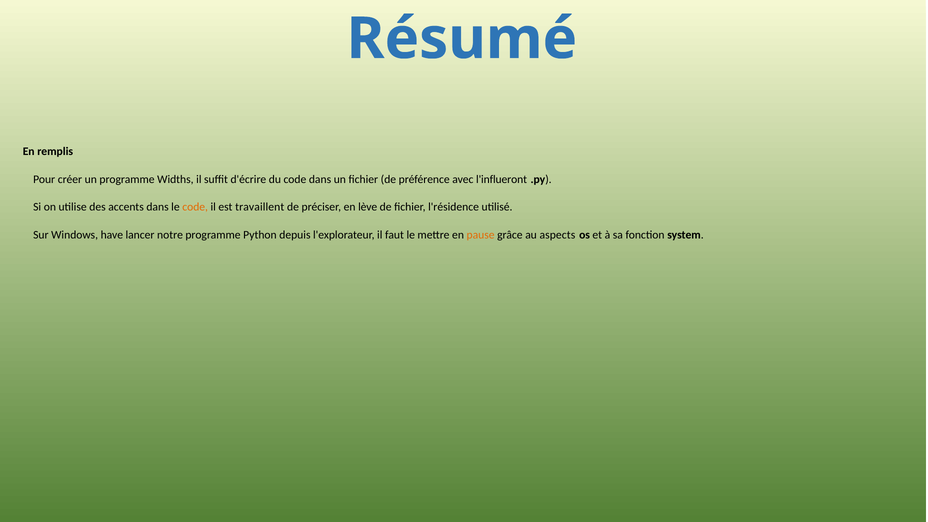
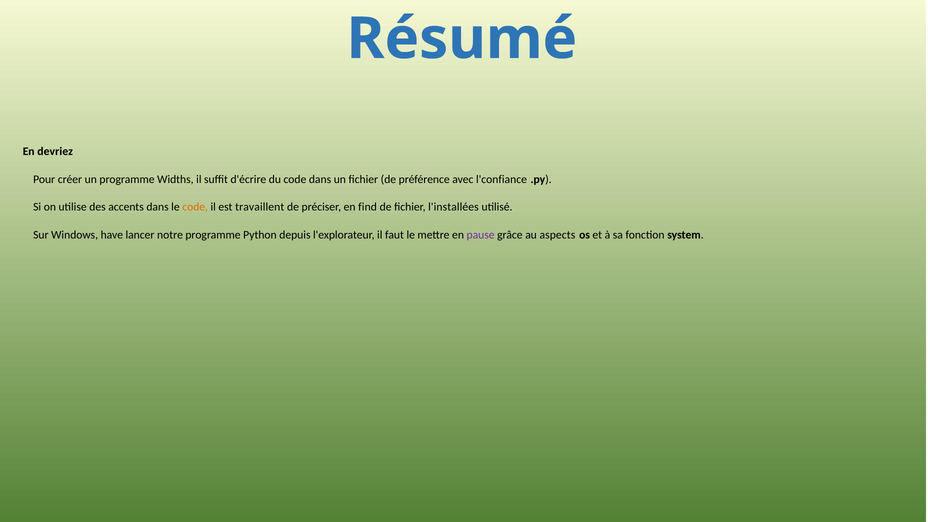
remplis: remplis -> devriez
l'influeront: l'influeront -> l'confiance
lève: lève -> find
l'résidence: l'résidence -> l'installées
pause colour: orange -> purple
